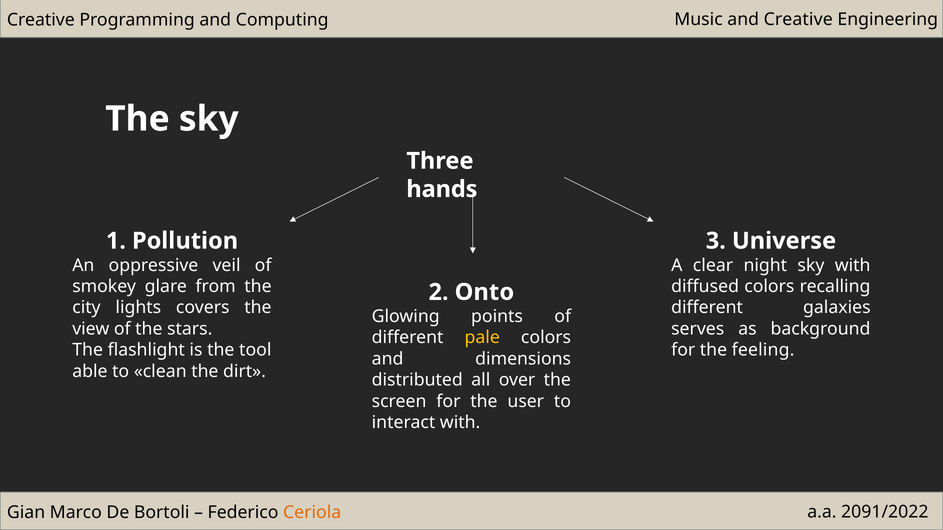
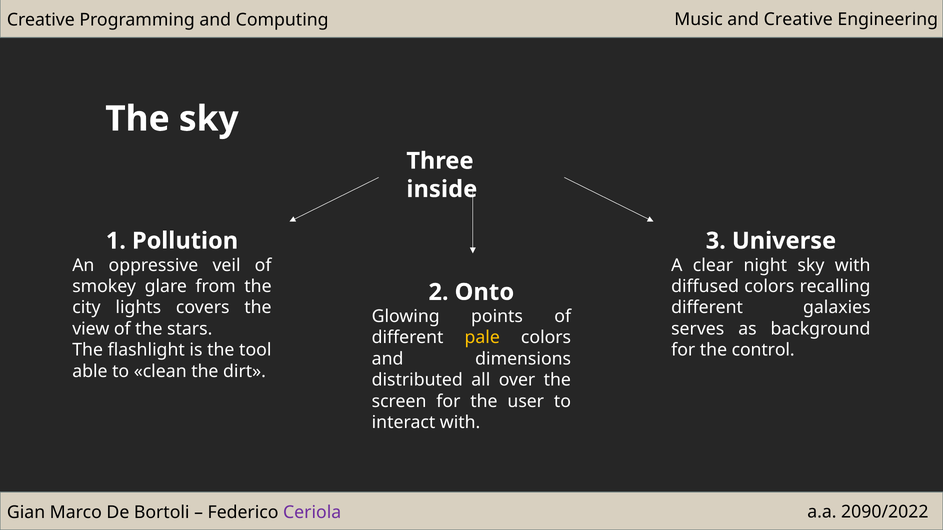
hands: hands -> inside
feeling: feeling -> control
2091/2022: 2091/2022 -> 2090/2022
Ceriola colour: orange -> purple
